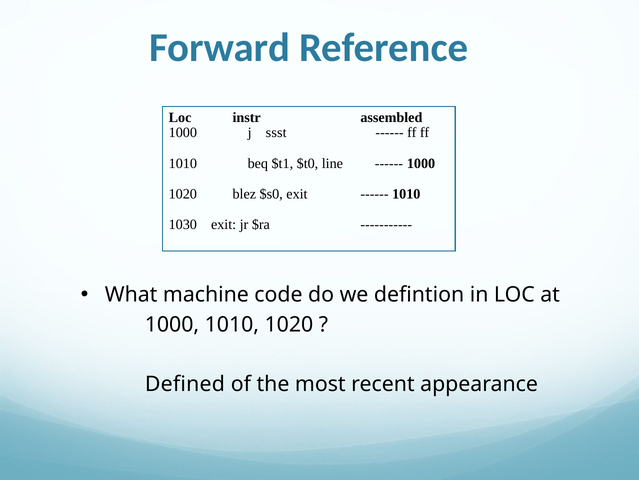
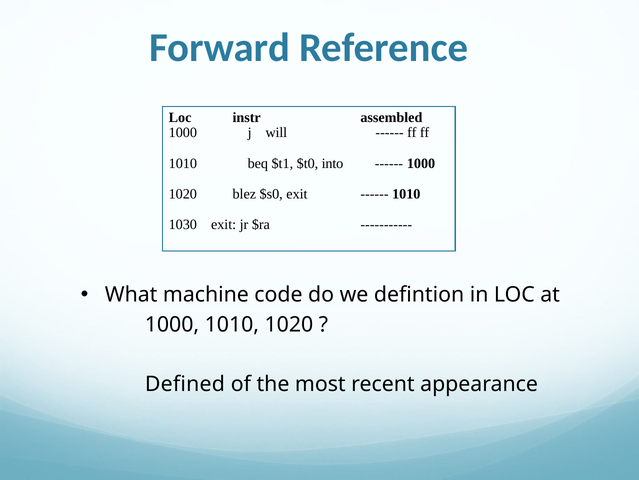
ssst: ssst -> will
line: line -> into
